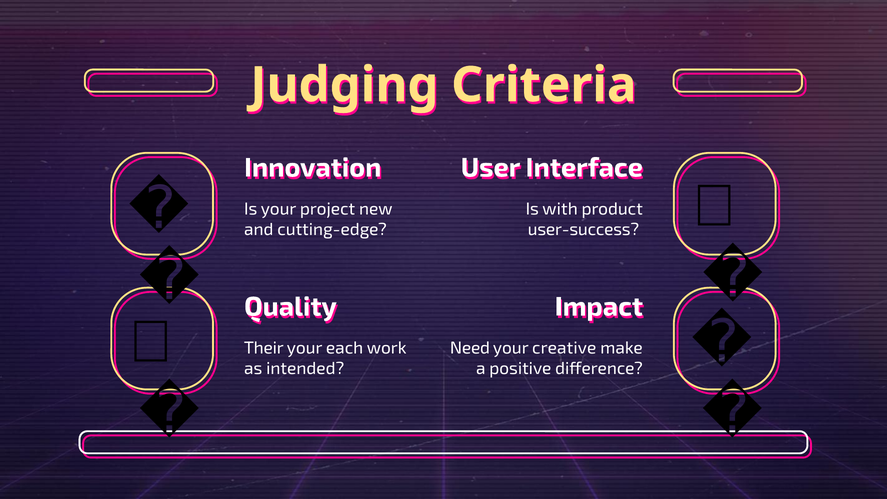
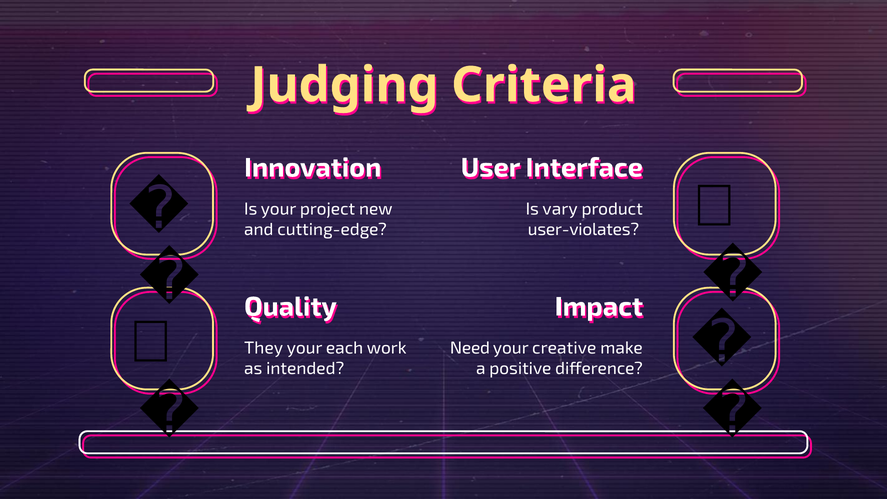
with: with -> vary
user-success: user-success -> user-violates
Their: Their -> They
